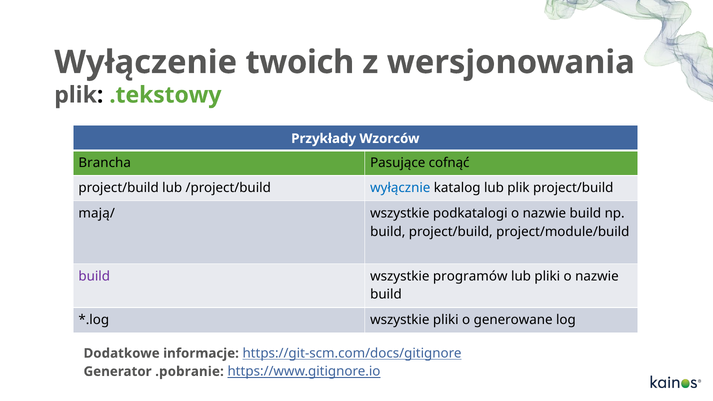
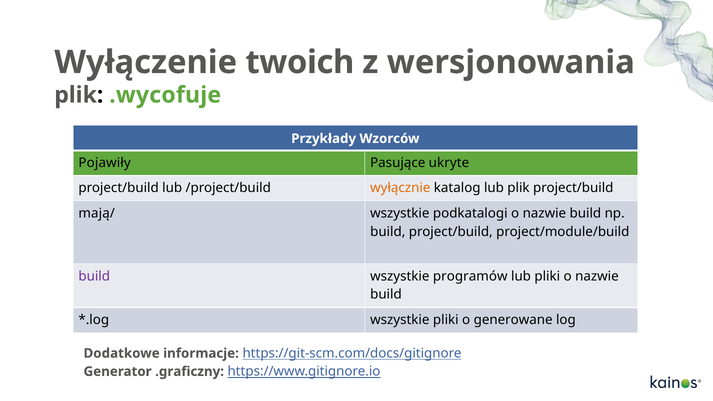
.tekstowy: .tekstowy -> .wycofuje
Brancha: Brancha -> Pojawiły
cofnąć: cofnąć -> ukryte
wyłącznie colour: blue -> orange
.pobranie: .pobranie -> .graficzny
